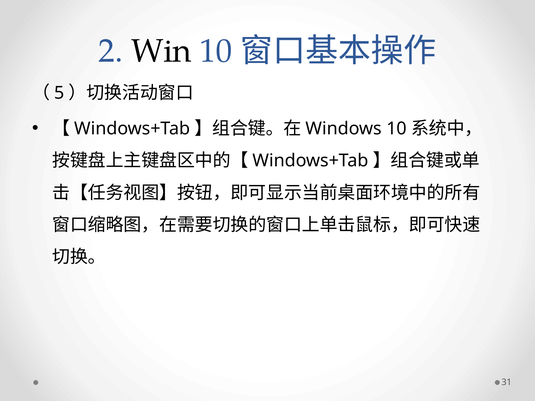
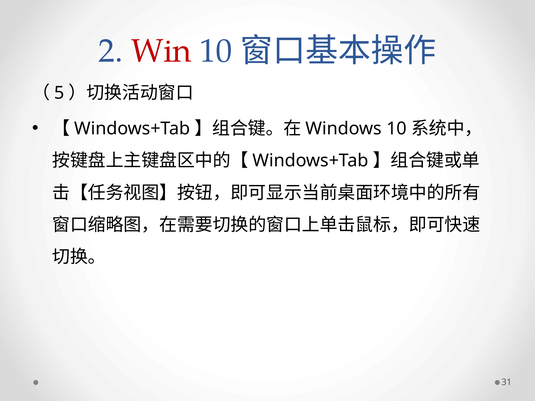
Win colour: black -> red
